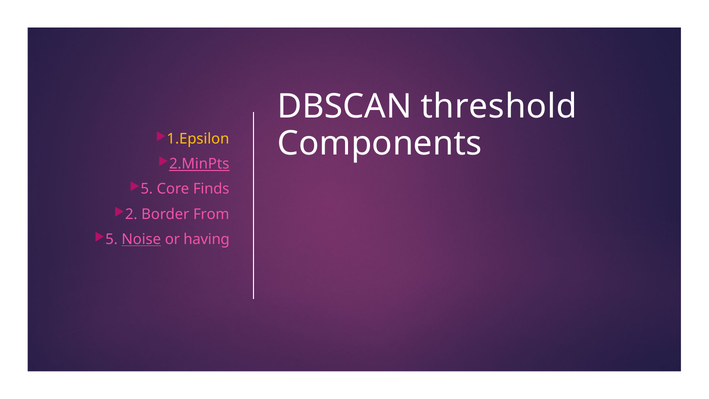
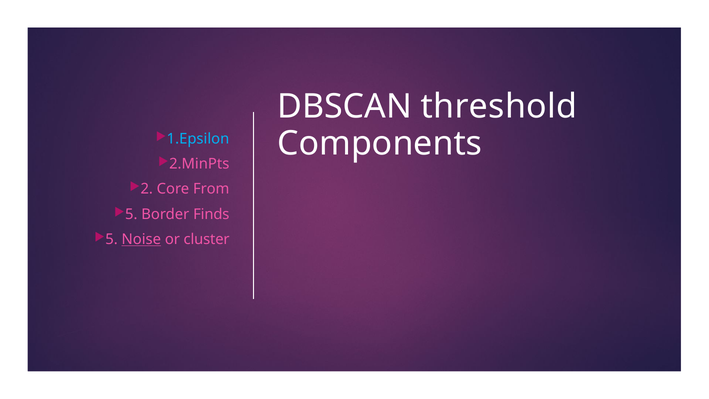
1.Epsilon colour: yellow -> light blue
2.MinPts underline: present -> none
5 at (147, 189): 5 -> 2
Finds: Finds -> From
2 at (131, 214): 2 -> 5
From: From -> Finds
having: having -> cluster
